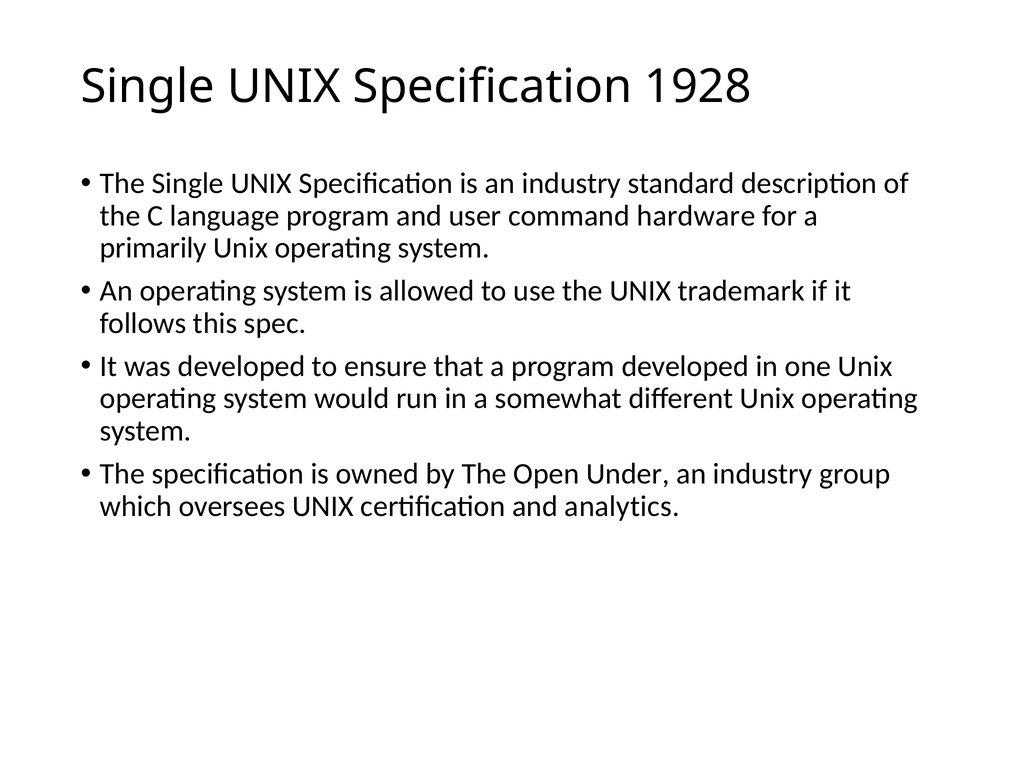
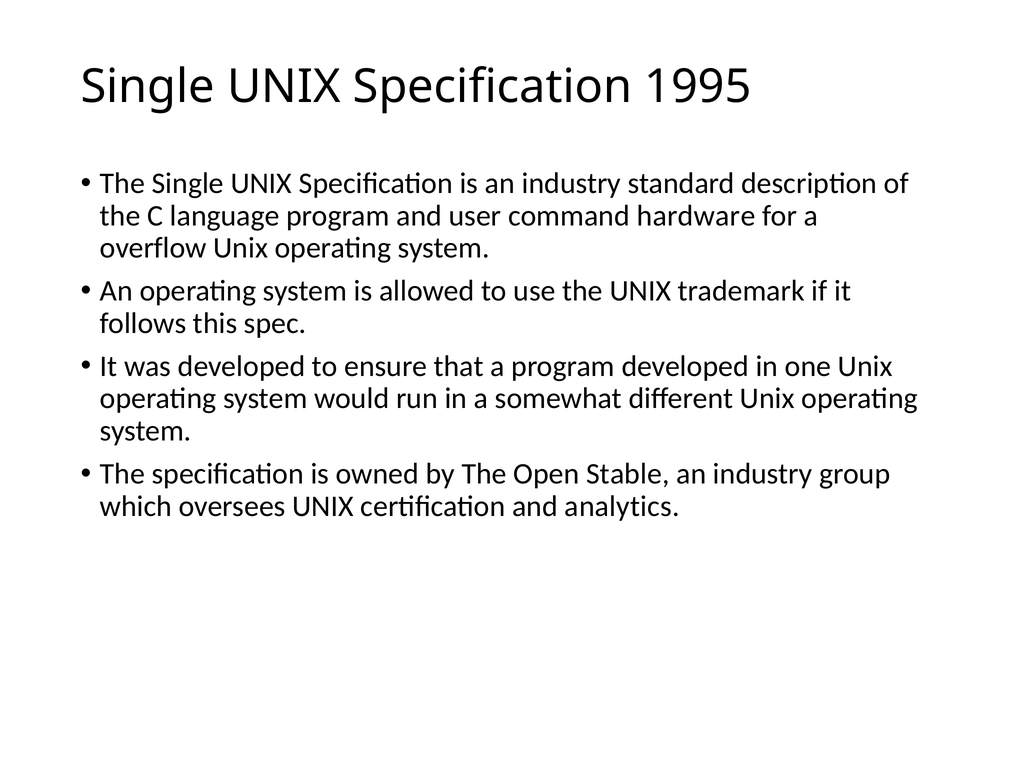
1928: 1928 -> 1995
primarily: primarily -> overflow
Under: Under -> Stable
